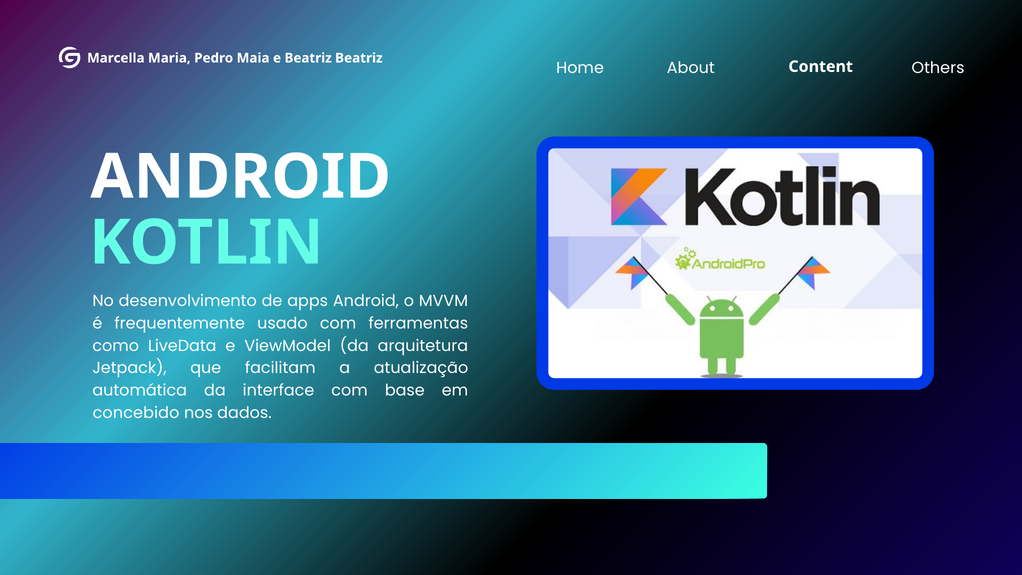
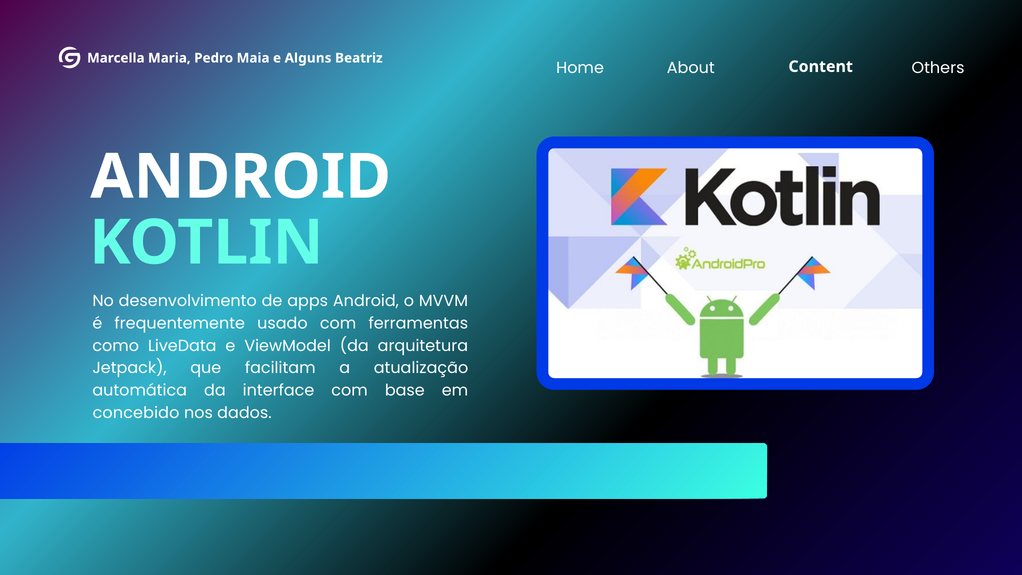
e Beatriz: Beatriz -> Alguns
